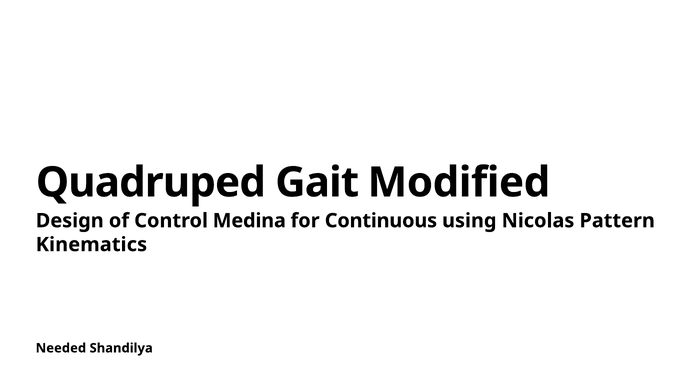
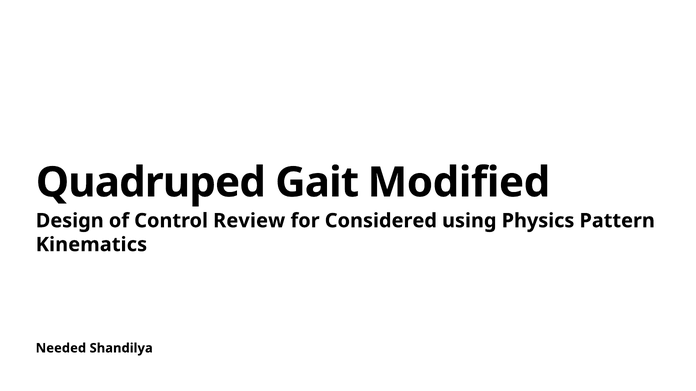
Medina: Medina -> Review
Continuous: Continuous -> Considered
Nicolas: Nicolas -> Physics
